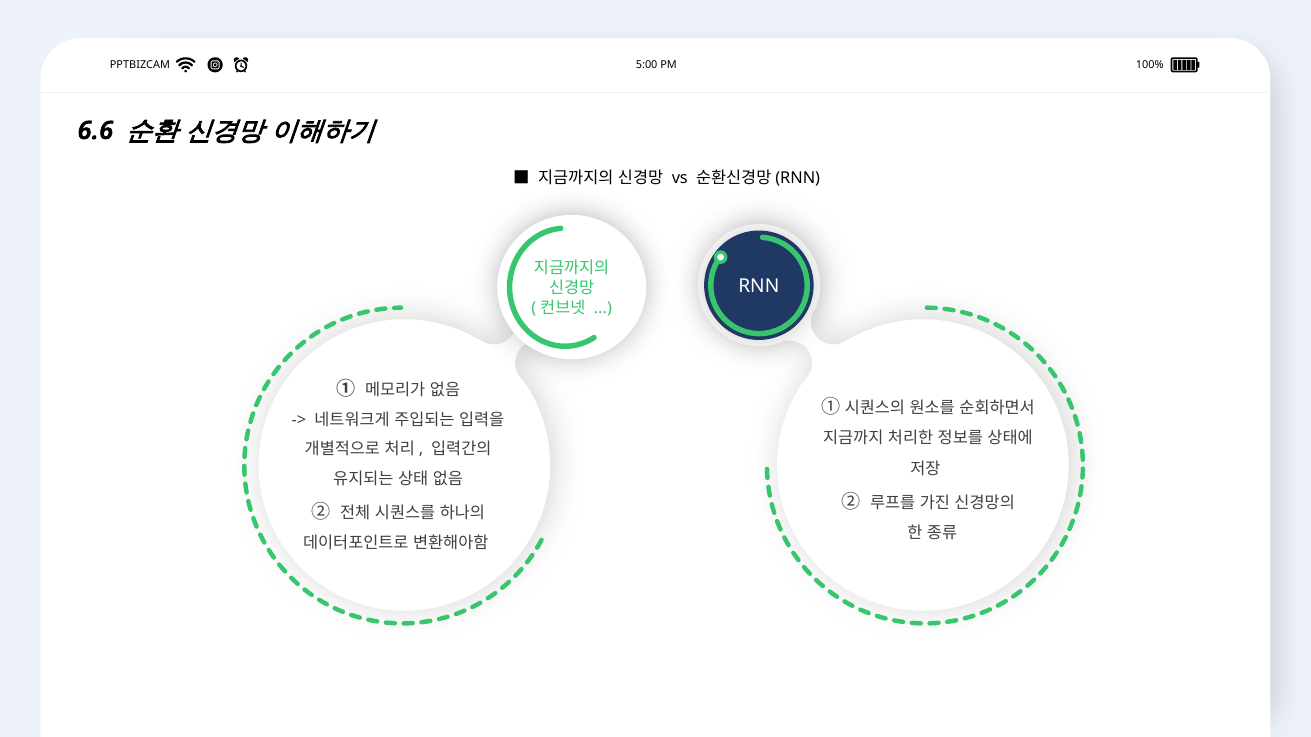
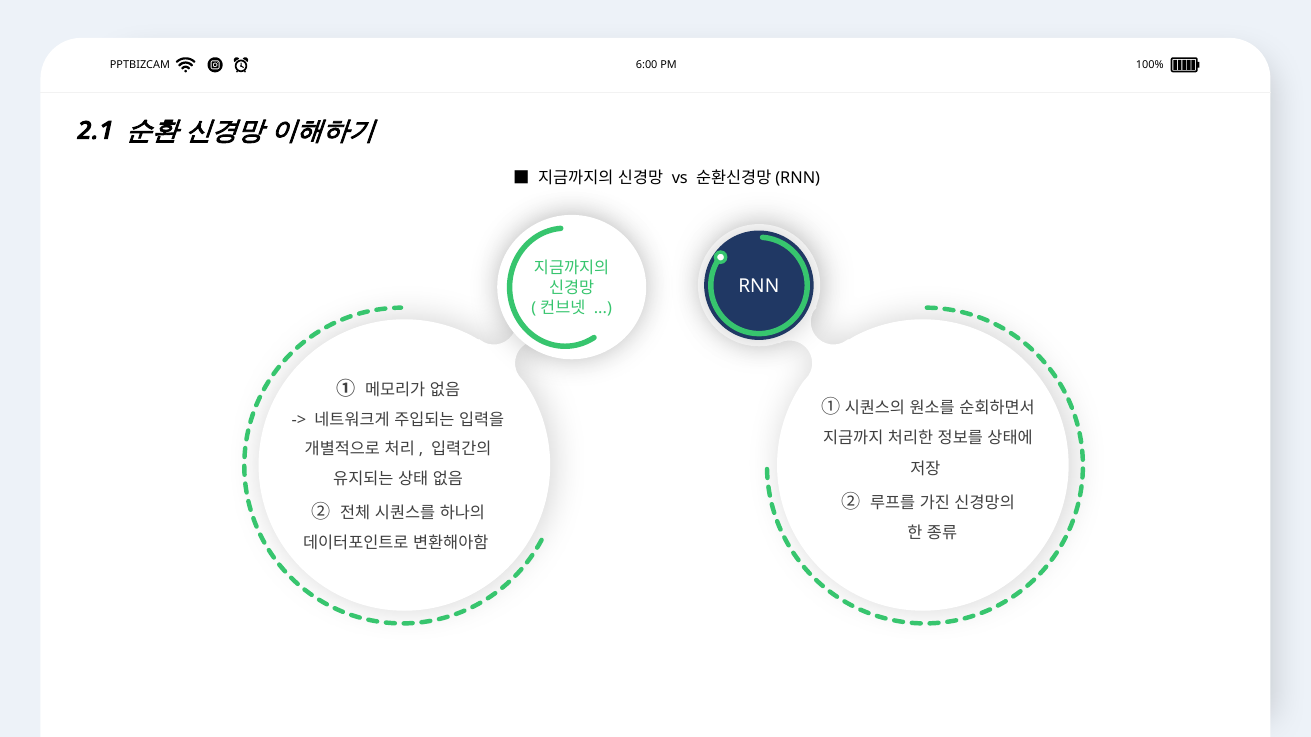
5:00: 5:00 -> 6:00
6.6: 6.6 -> 2.1
